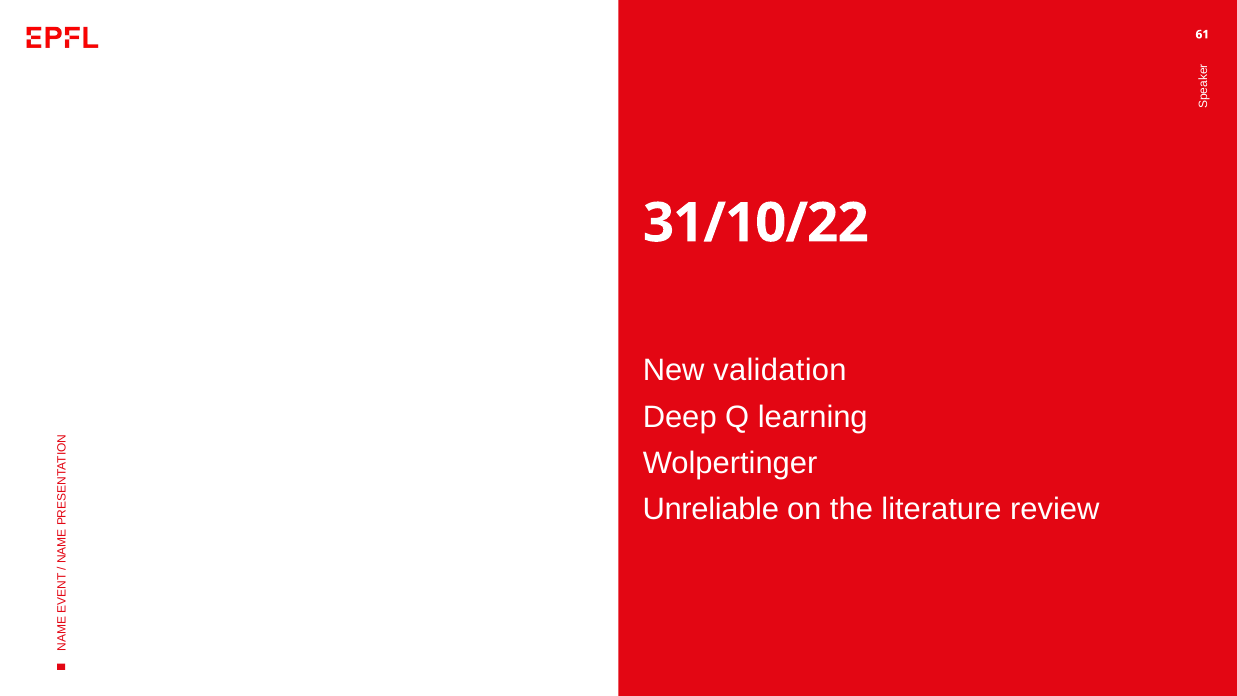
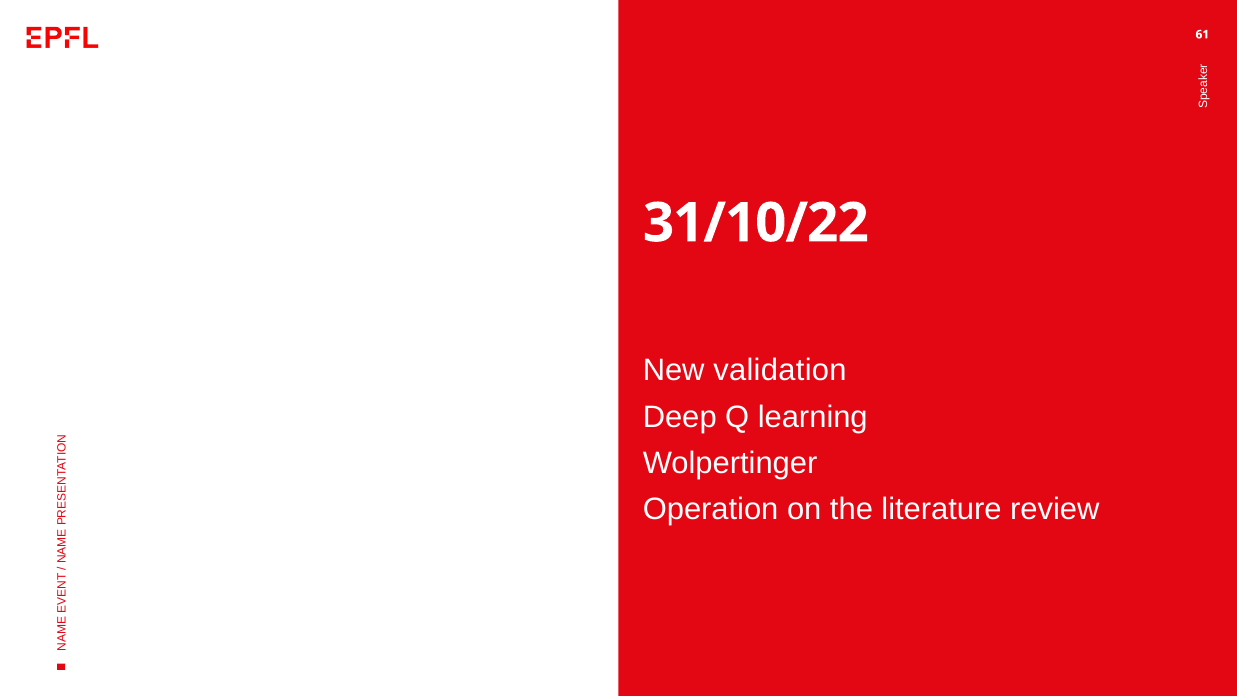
Unreliable: Unreliable -> Operation
